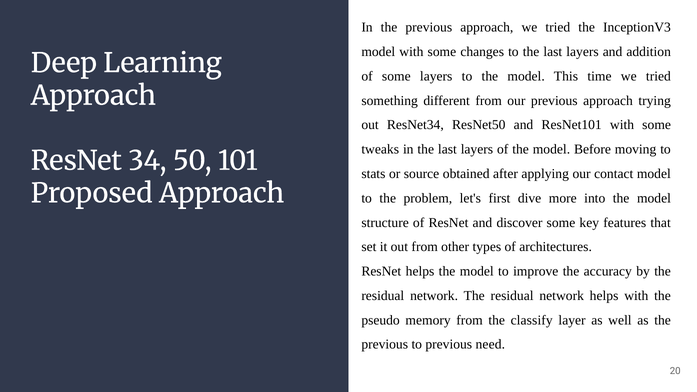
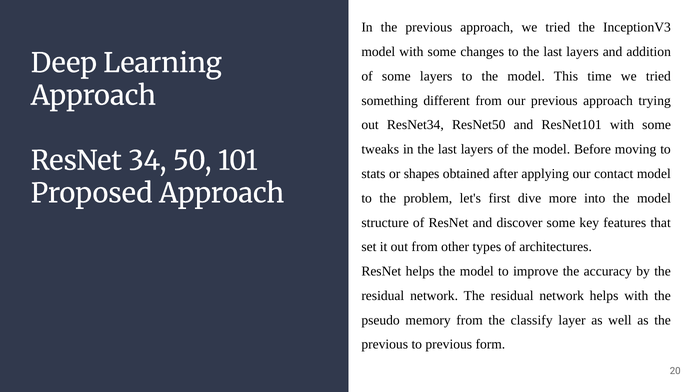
source: source -> shapes
need: need -> form
